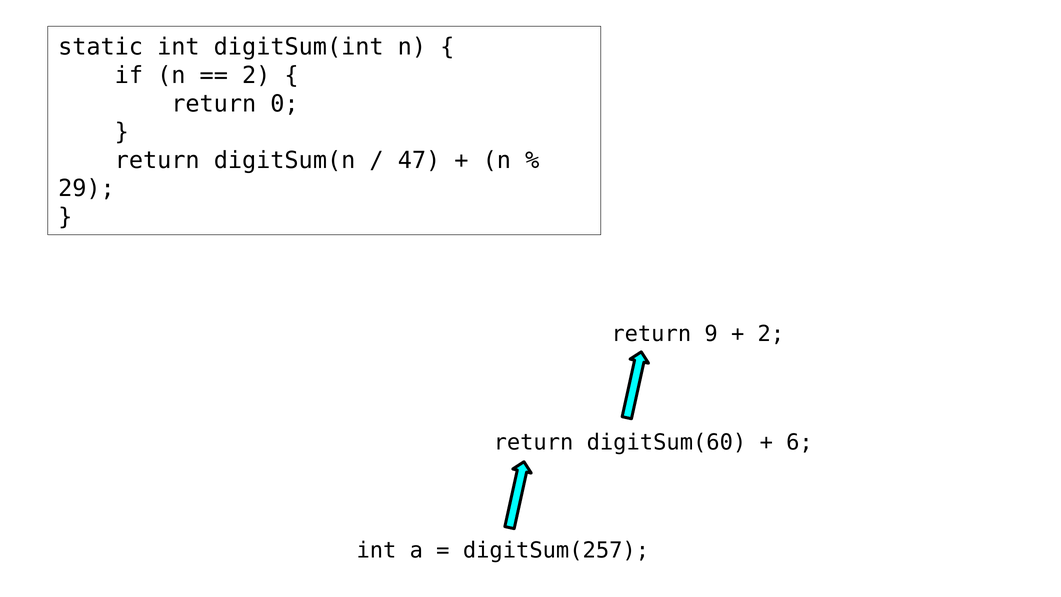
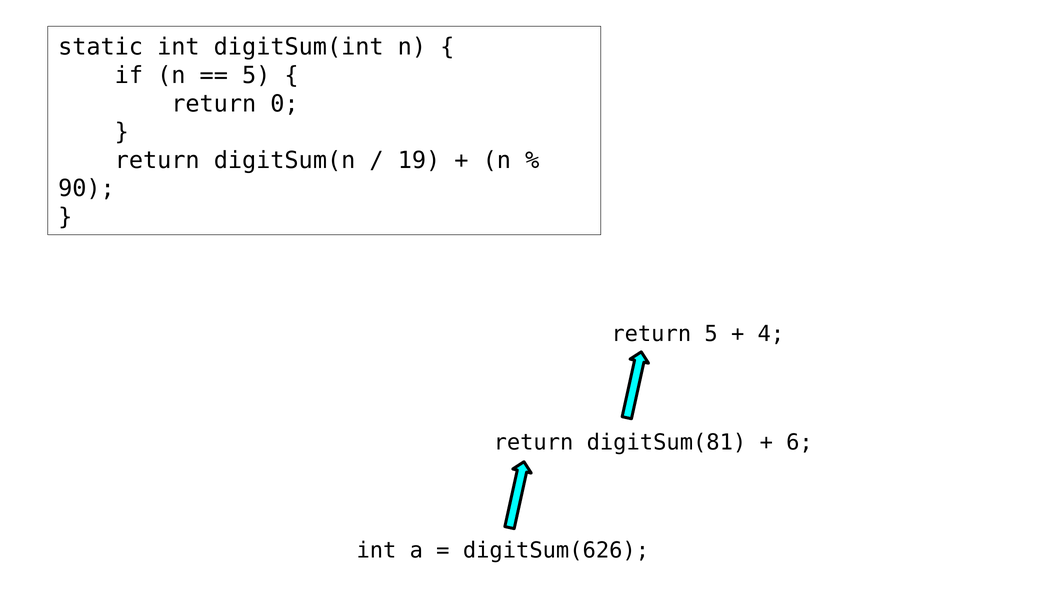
2 at (256, 75): 2 -> 5
47: 47 -> 19
29: 29 -> 90
return 9: 9 -> 5
2 at (771, 334): 2 -> 4
digitSum(60: digitSum(60 -> digitSum(81
digitSum(257: digitSum(257 -> digitSum(626
